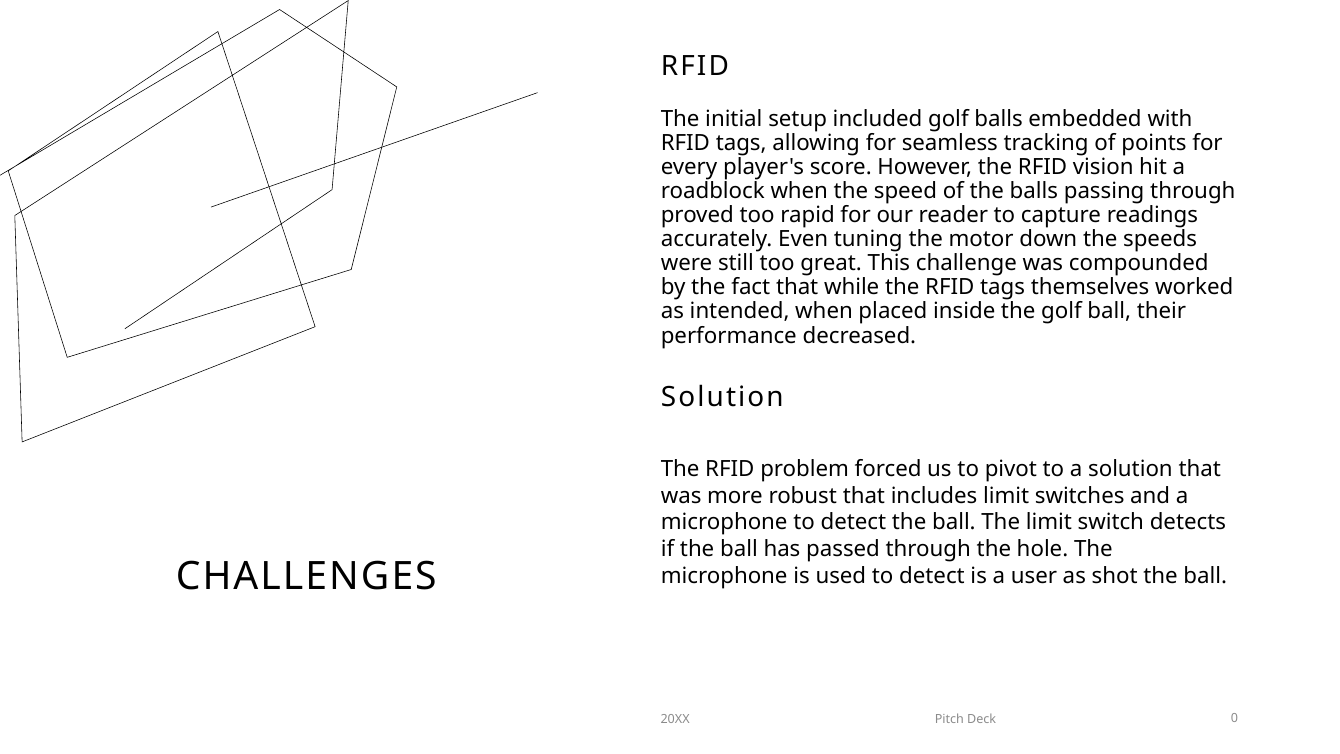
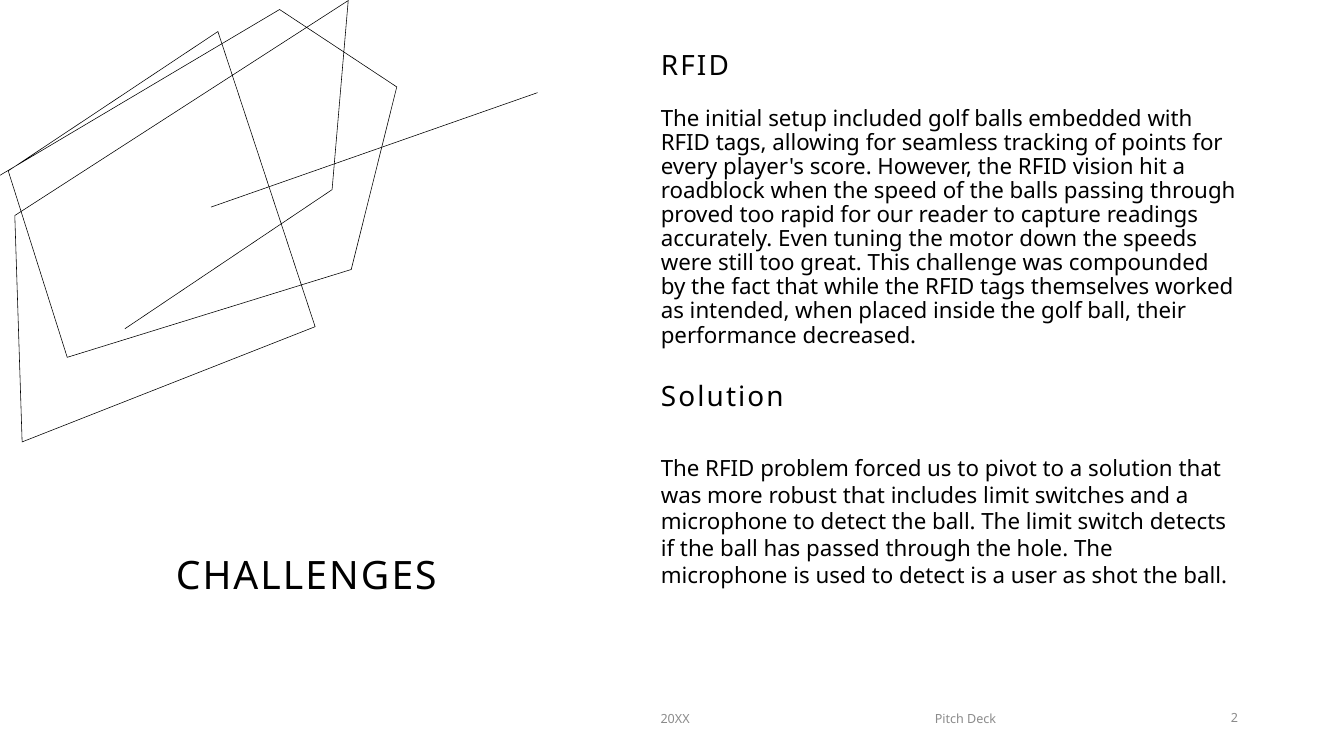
0: 0 -> 2
